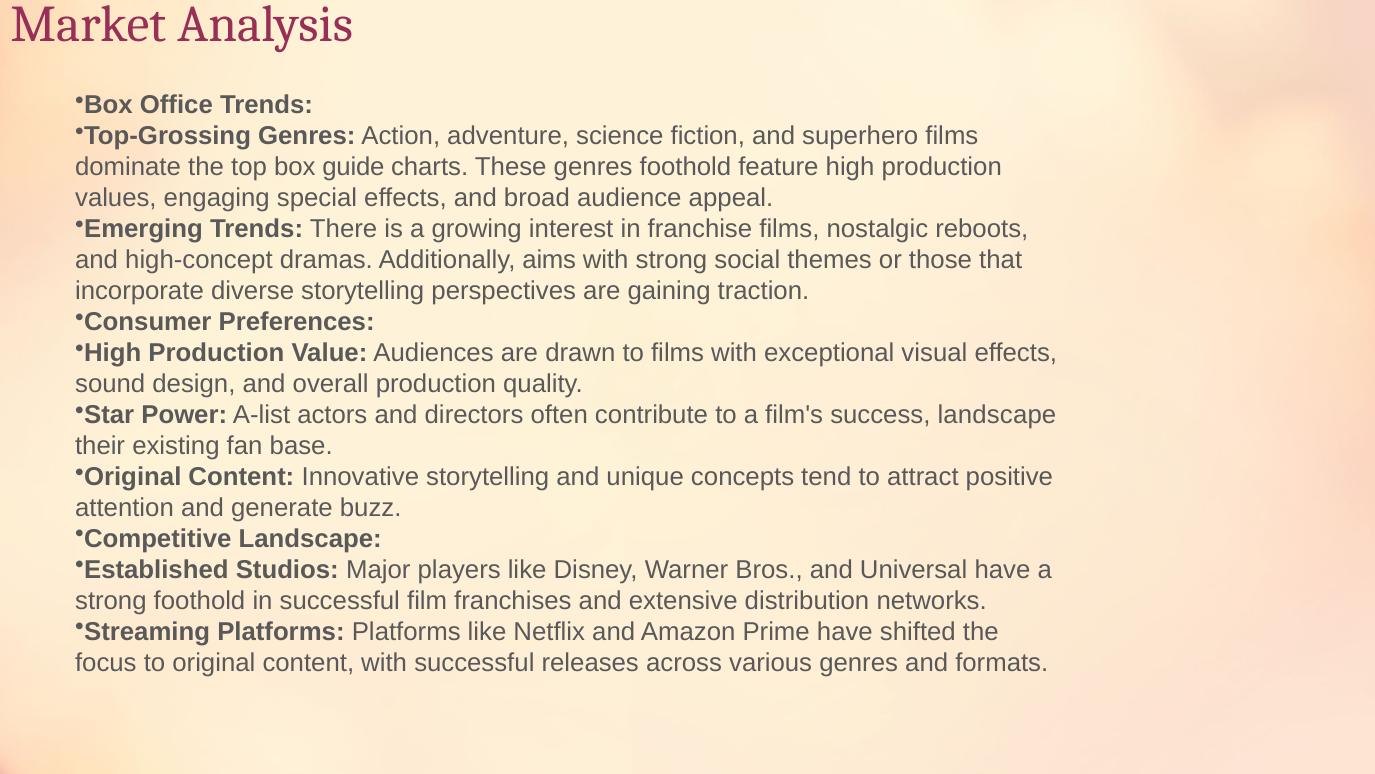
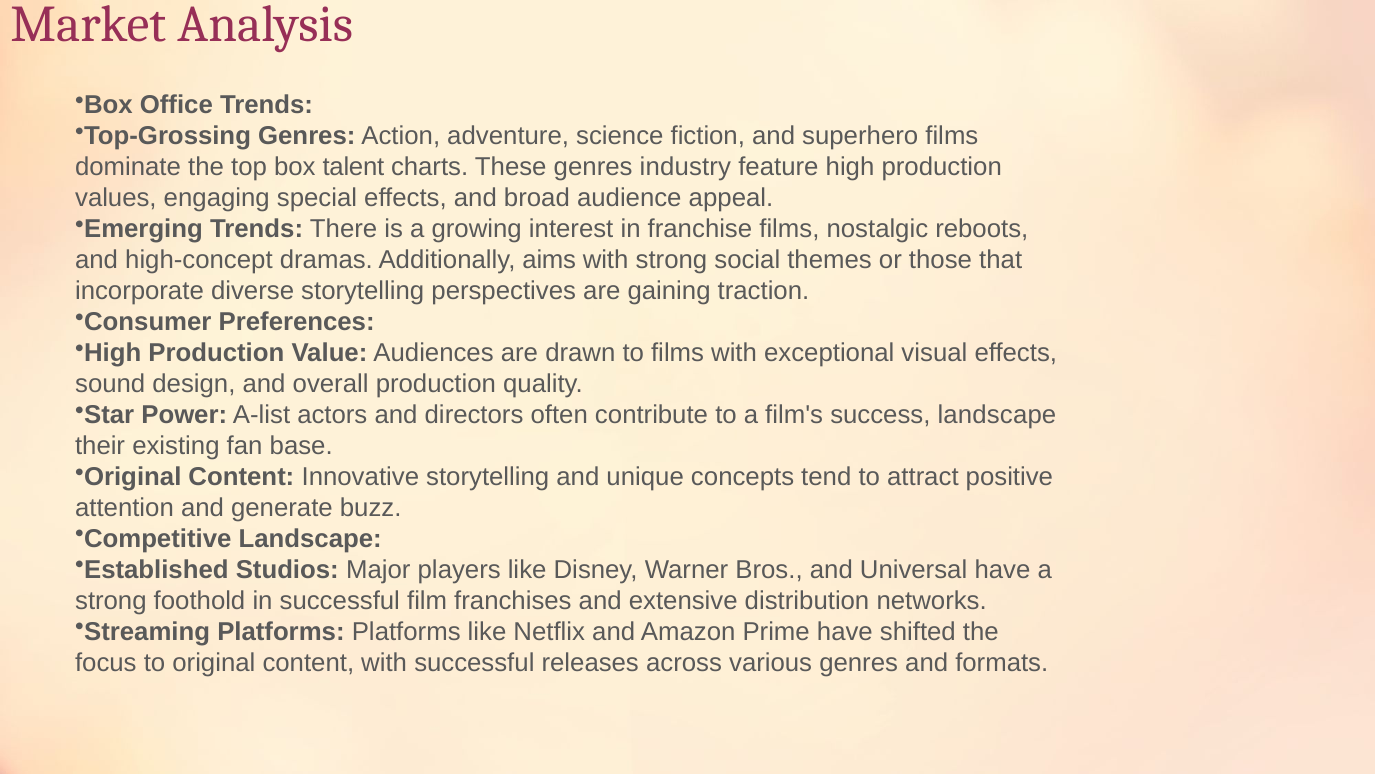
guide: guide -> talent
genres foothold: foothold -> industry
